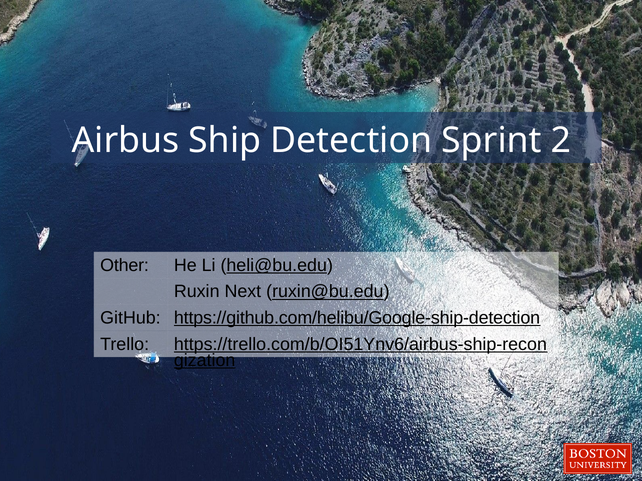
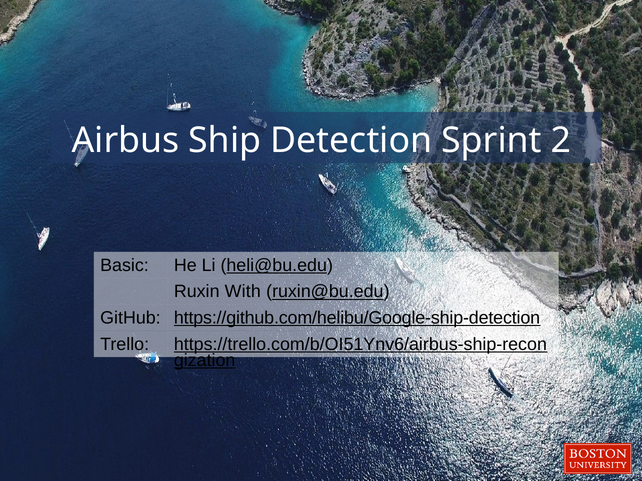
Other: Other -> Basic
Next: Next -> With
